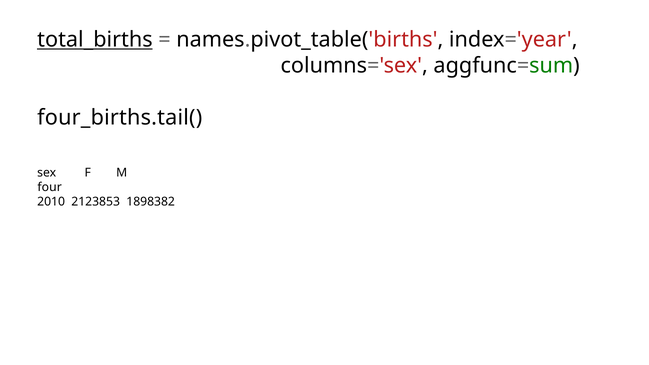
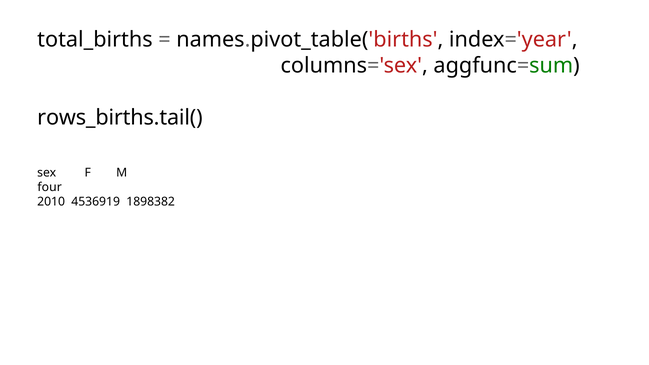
total_births underline: present -> none
four_births.tail(: four_births.tail( -> rows_births.tail(
2123853: 2123853 -> 4536919
